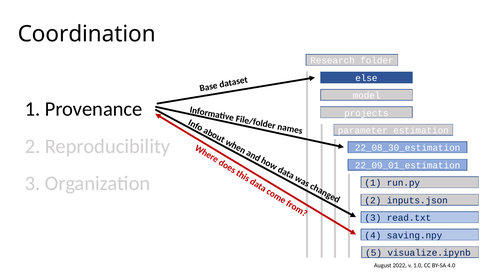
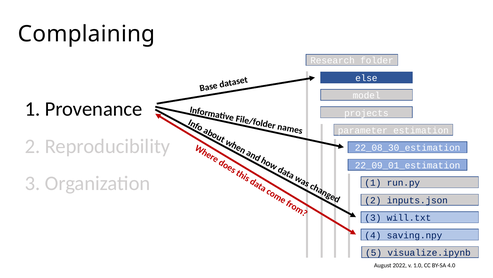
Coordination: Coordination -> Complaining
read.txt: read.txt -> will.txt
